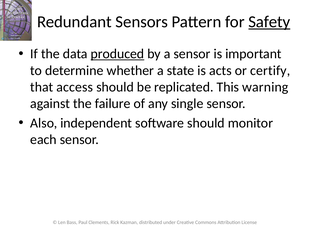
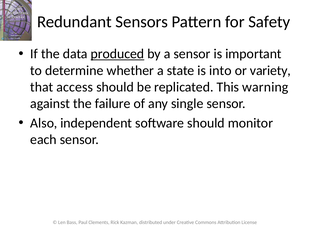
Safety underline: present -> none
acts: acts -> into
certify: certify -> variety
